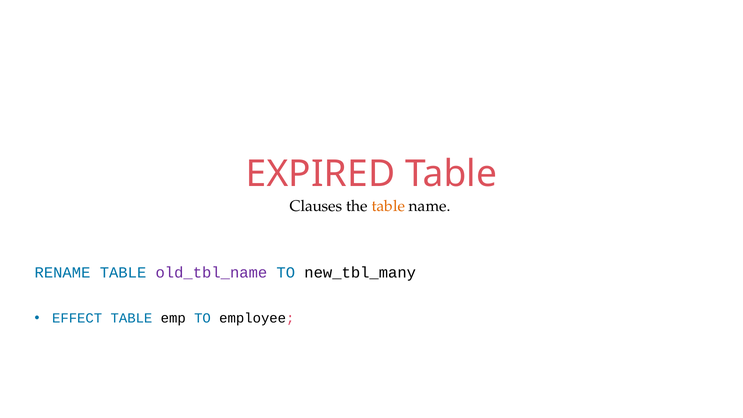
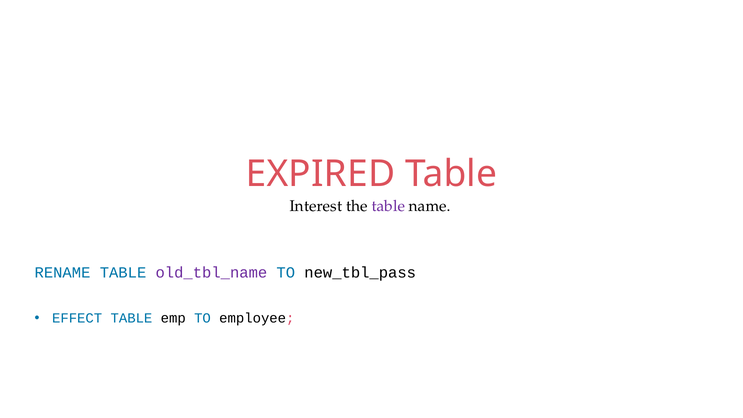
Clauses: Clauses -> Interest
table at (388, 206) colour: orange -> purple
new_tbl_many: new_tbl_many -> new_tbl_pass
